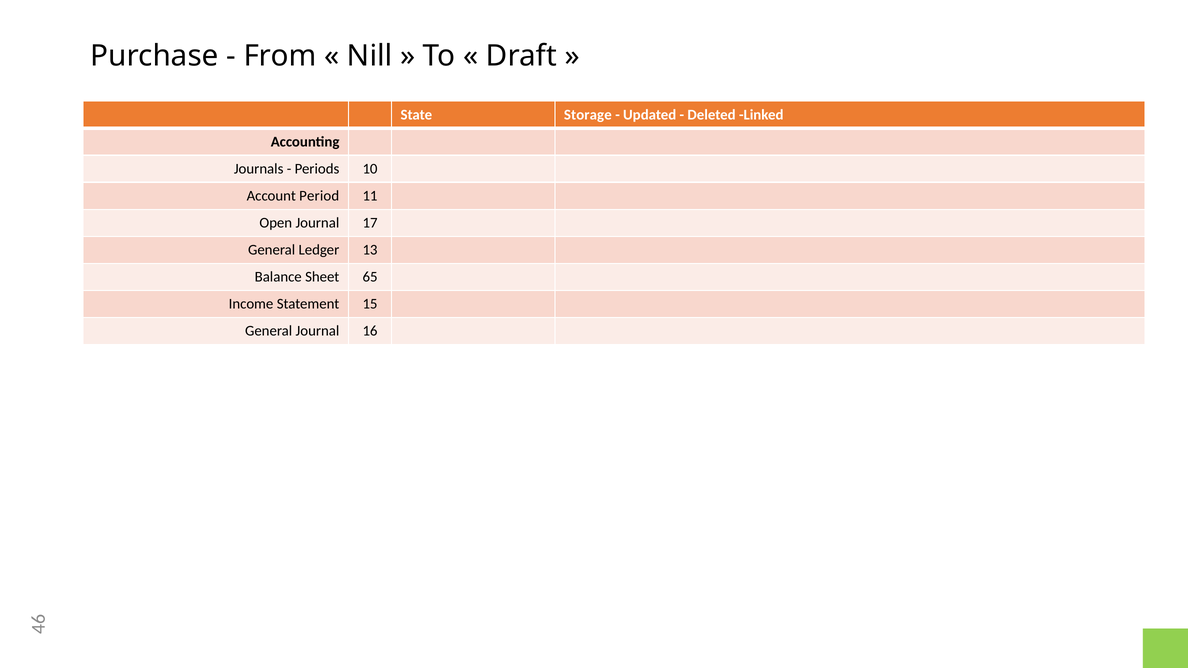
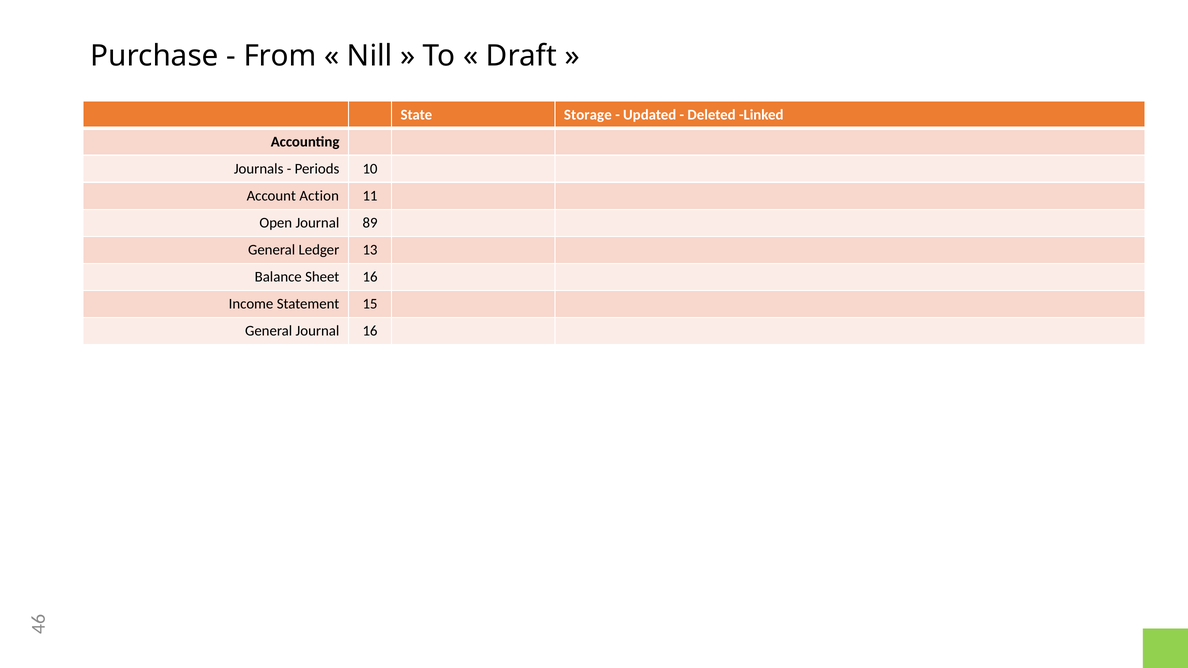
Period: Period -> Action
17: 17 -> 89
Sheet 65: 65 -> 16
